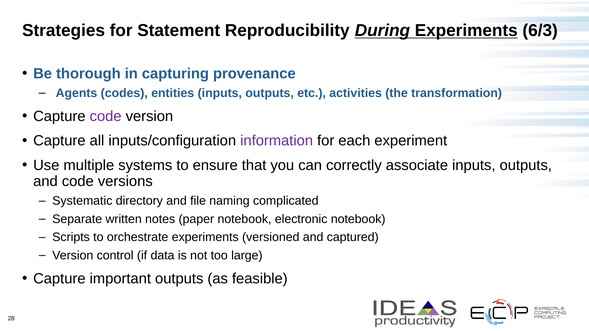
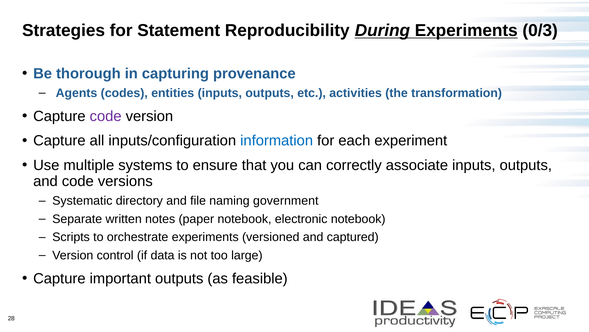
6/3: 6/3 -> 0/3
information colour: purple -> blue
complicated: complicated -> government
